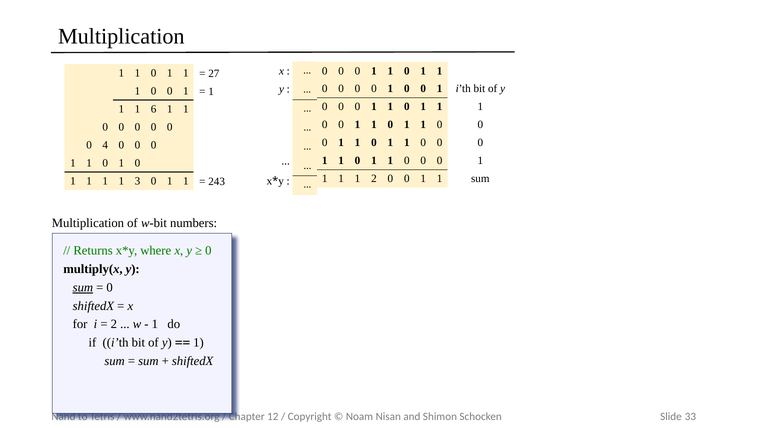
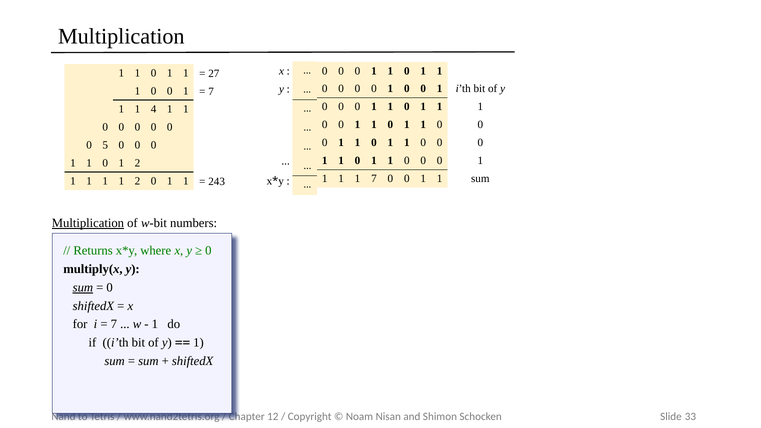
1 at (211, 92): 1 -> 7
6: 6 -> 4
4: 4 -> 5
1 0 1 0: 0 -> 2
1 2: 2 -> 7
1 1 3: 3 -> 2
Multiplication at (88, 223) underline: none -> present
2 at (114, 324): 2 -> 7
